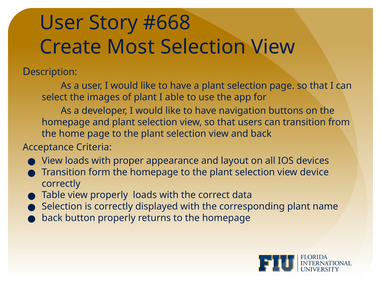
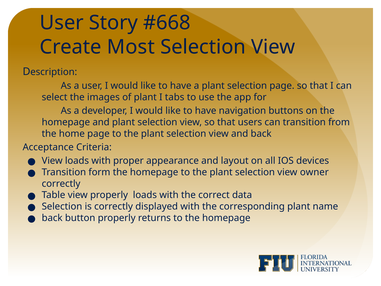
able: able -> tabs
device: device -> owner
